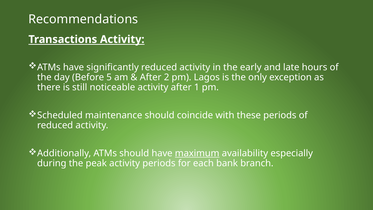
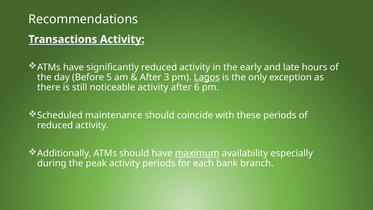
2: 2 -> 3
Lagos underline: none -> present
1: 1 -> 6
